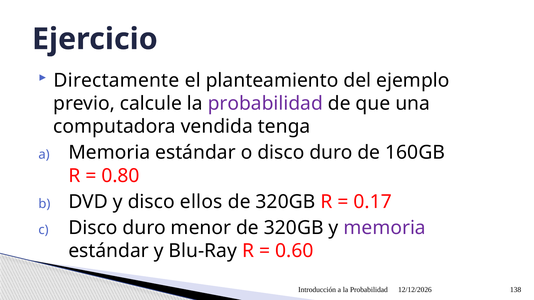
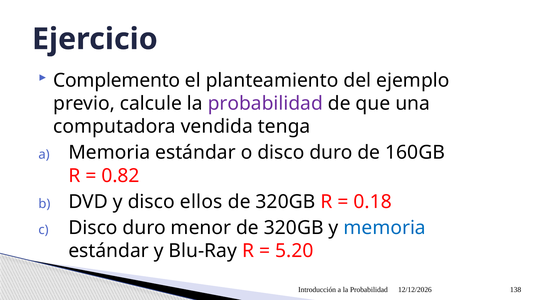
Directamente: Directamente -> Complemento
0.80: 0.80 -> 0.82
0.17: 0.17 -> 0.18
memoria at (385, 228) colour: purple -> blue
0.60: 0.60 -> 5.20
